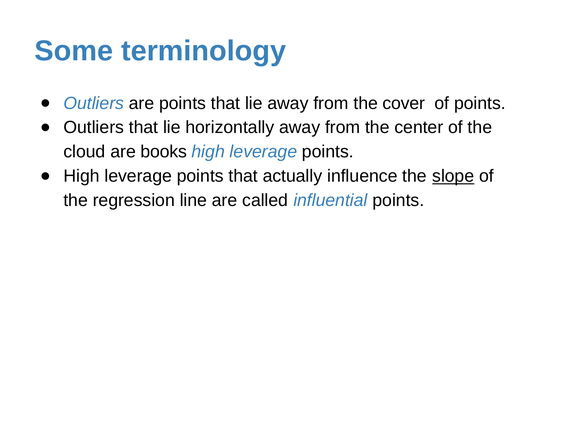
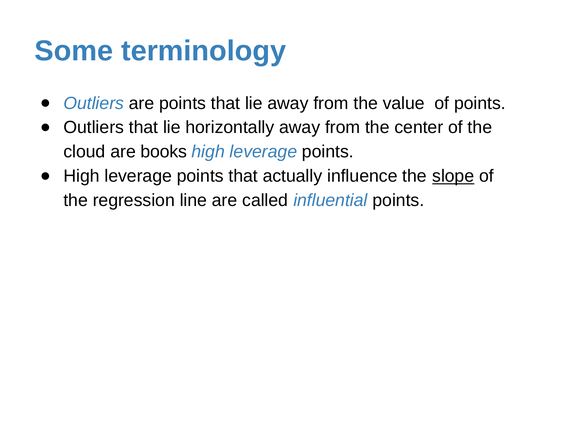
cover: cover -> value
